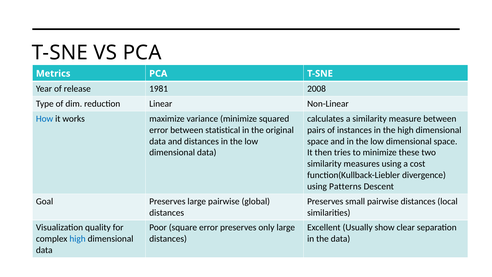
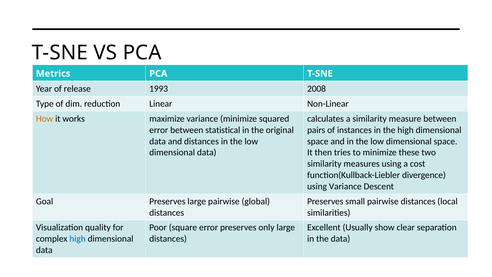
1981: 1981 -> 1993
How colour: blue -> orange
using Patterns: Patterns -> Variance
